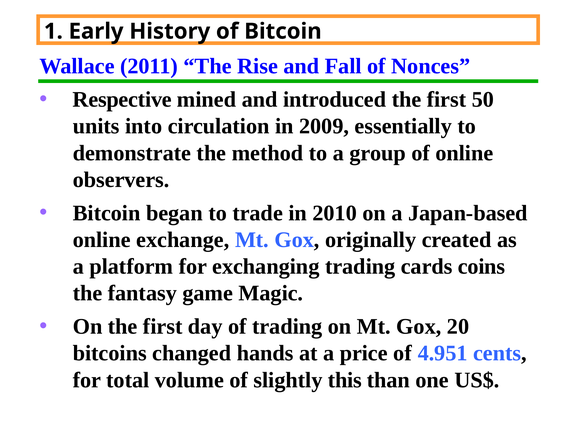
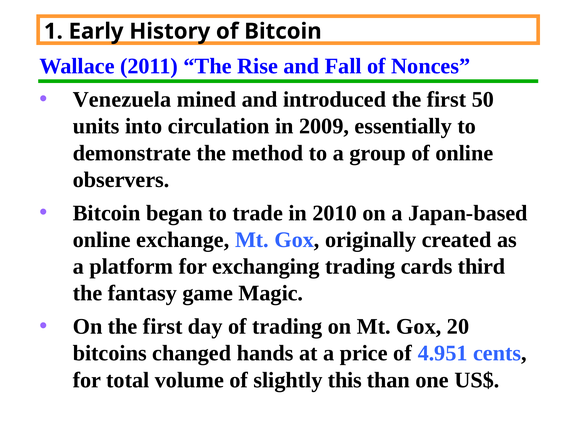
Respective: Respective -> Venezuela
coins: coins -> third
